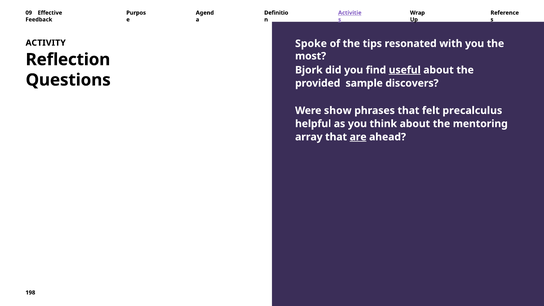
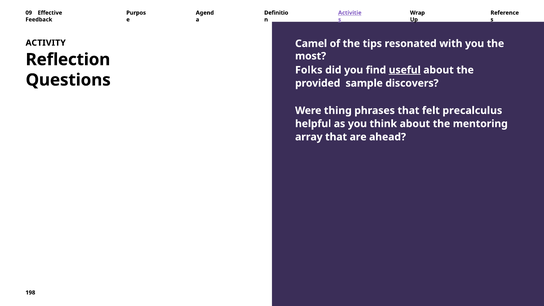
Spoke: Spoke -> Camel
Bjork: Bjork -> Folks
show: show -> thing
are underline: present -> none
